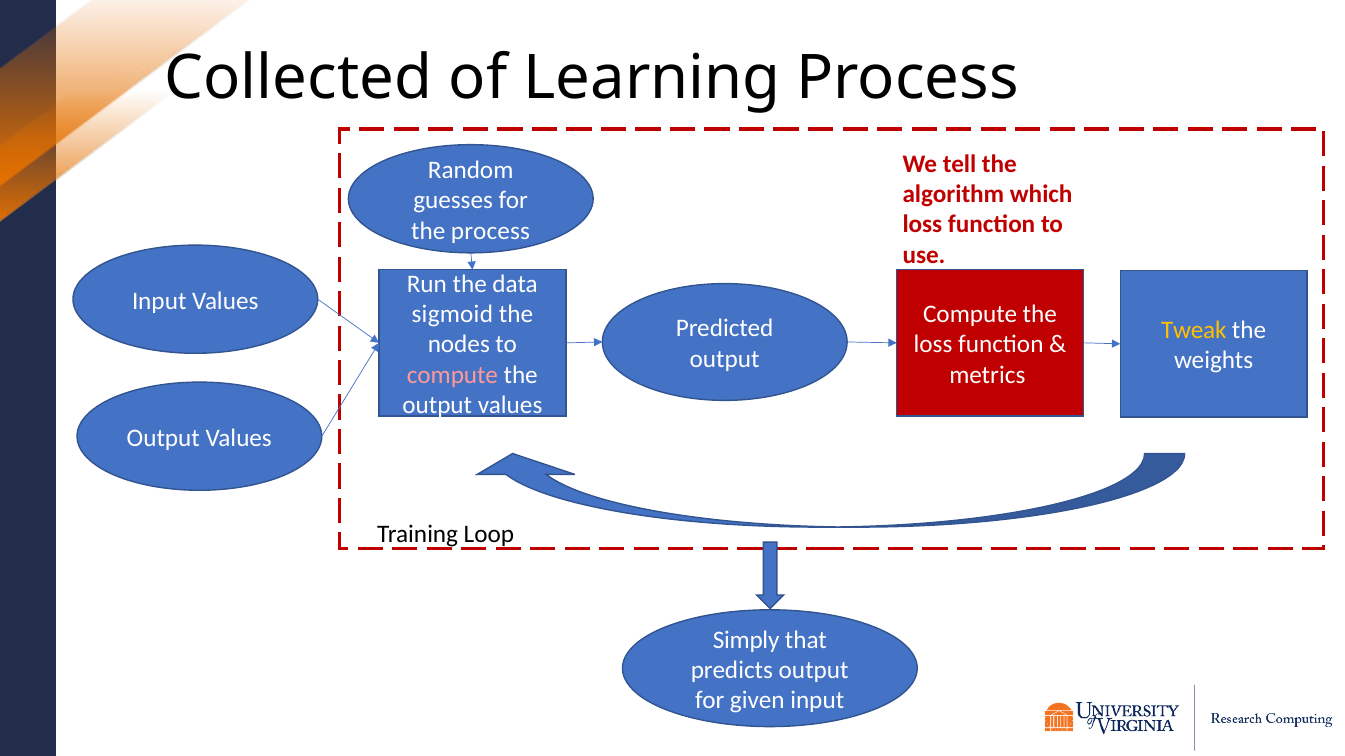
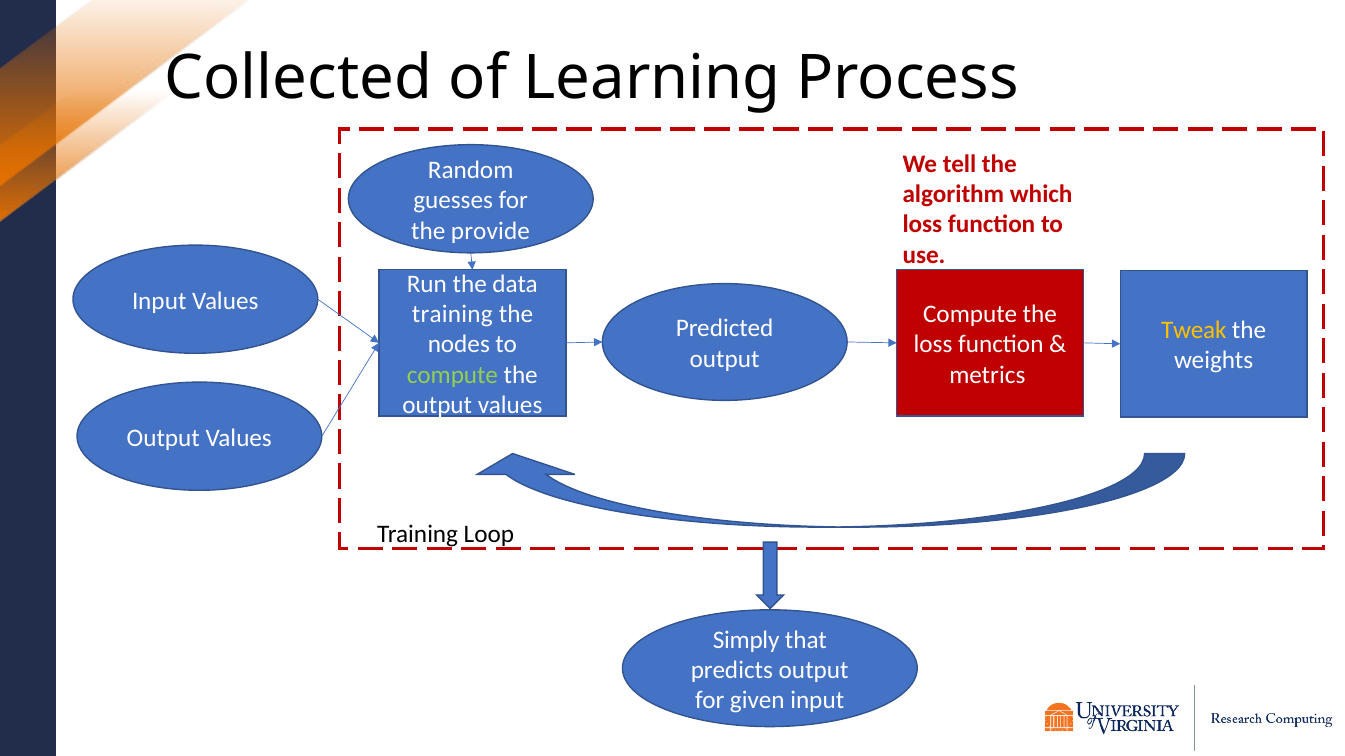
the process: process -> provide
sigmoid at (452, 315): sigmoid -> training
compute at (452, 375) colour: pink -> light green
